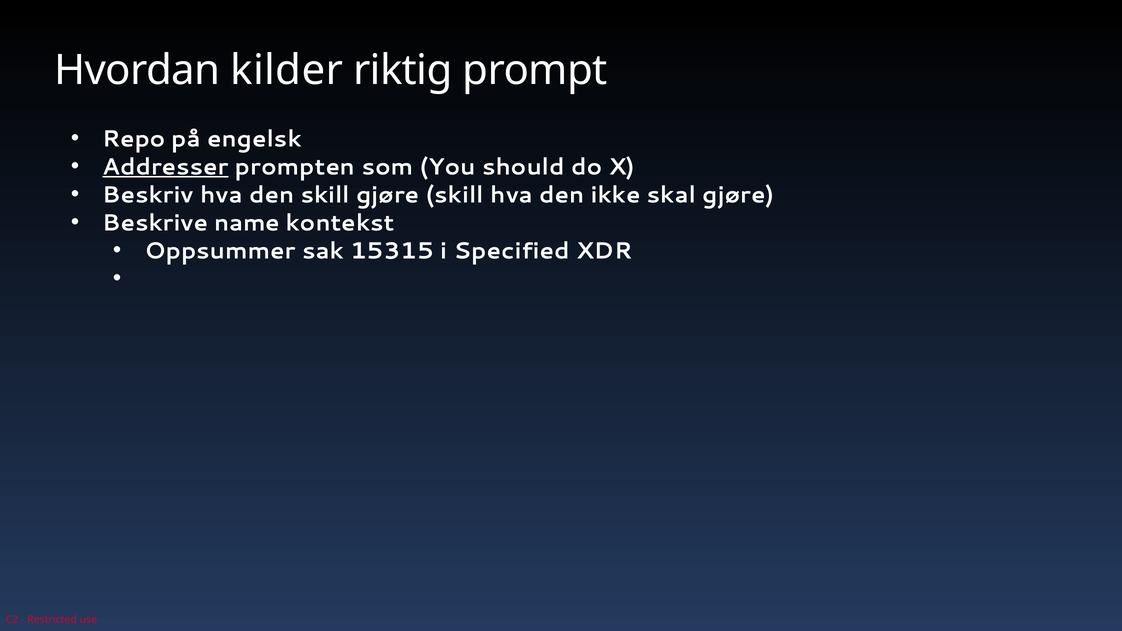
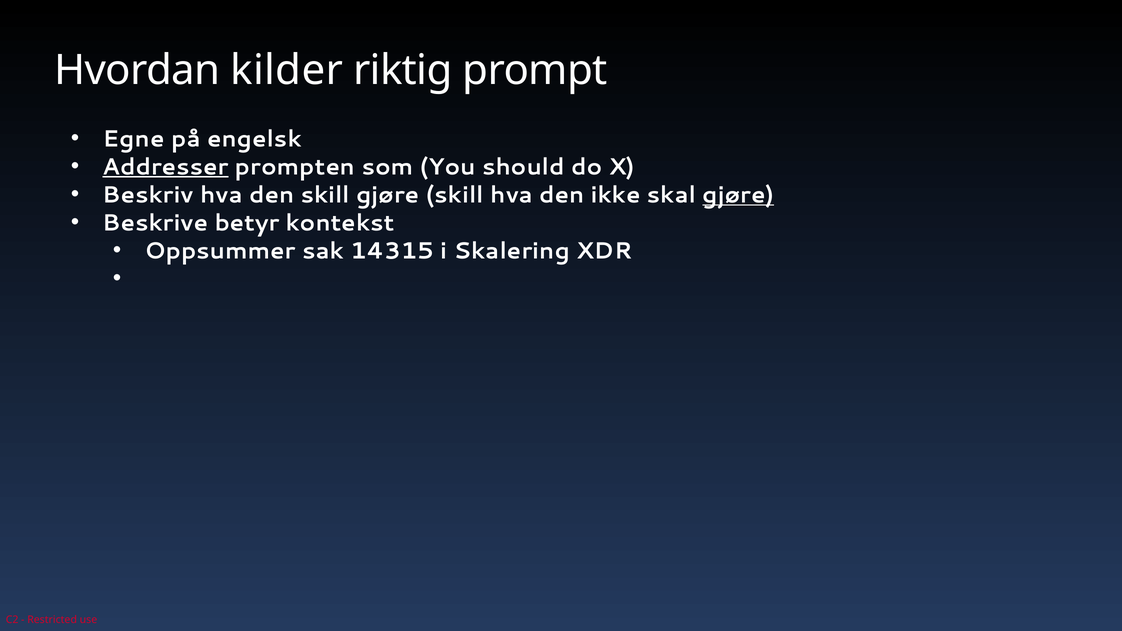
Repo: Repo -> Egne
gjøre at (738, 195) underline: none -> present
name: name -> betyr
15315: 15315 -> 14315
Specified: Specified -> Skalering
